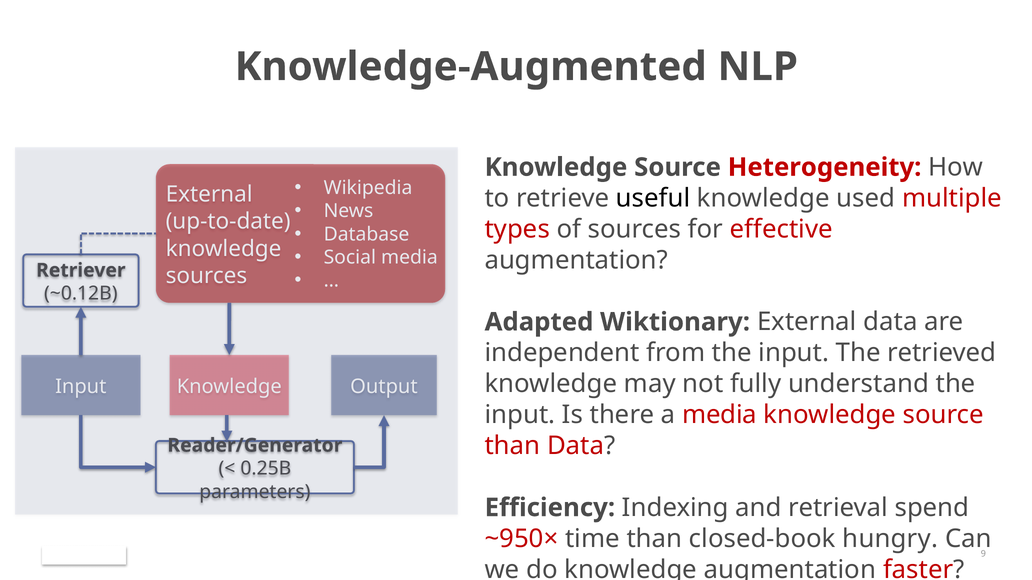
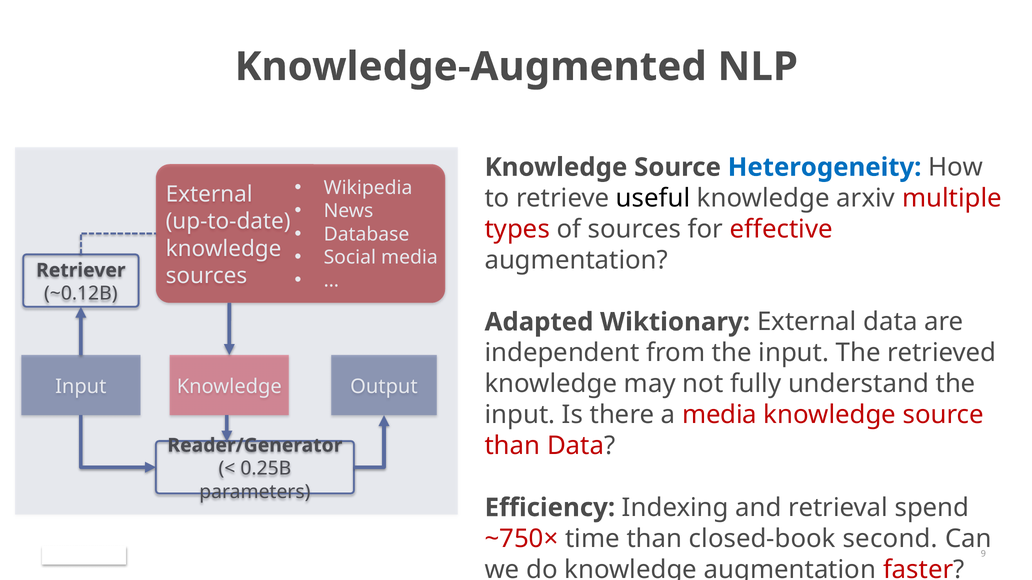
Heterogeneity colour: red -> blue
used: used -> arxiv
~950×: ~950× -> ~750×
hungry: hungry -> second
